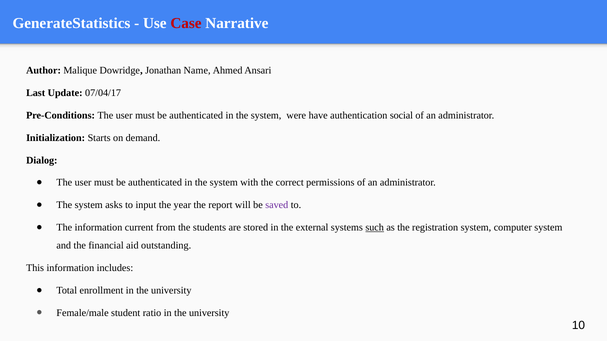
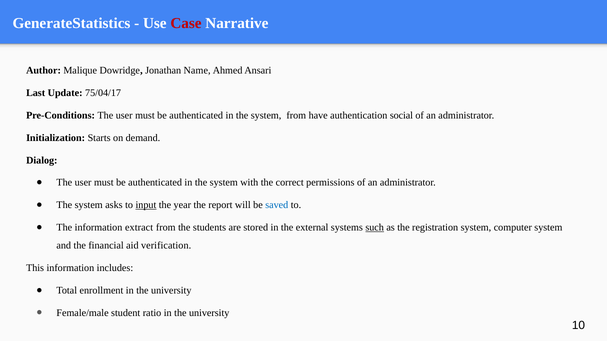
07/04/17: 07/04/17 -> 75/04/17
system were: were -> from
input underline: none -> present
saved colour: purple -> blue
current: current -> extract
outstanding: outstanding -> verification
